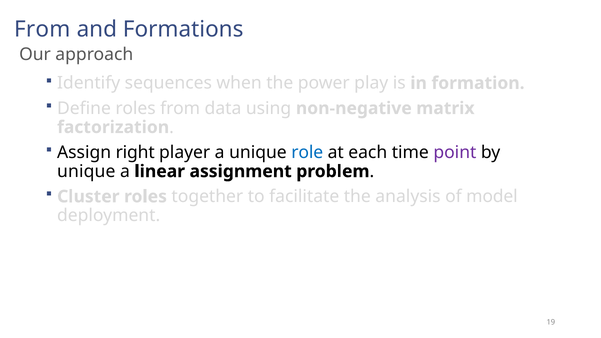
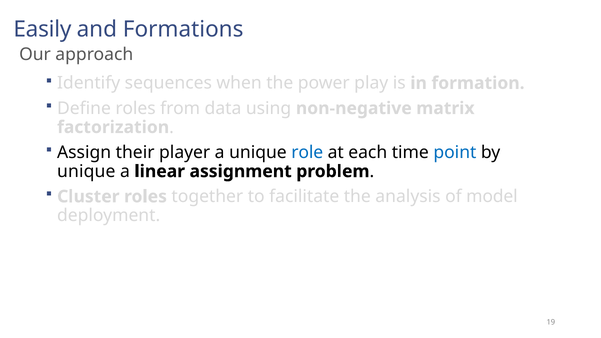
From at (42, 29): From -> Easily
right: right -> their
point colour: purple -> blue
